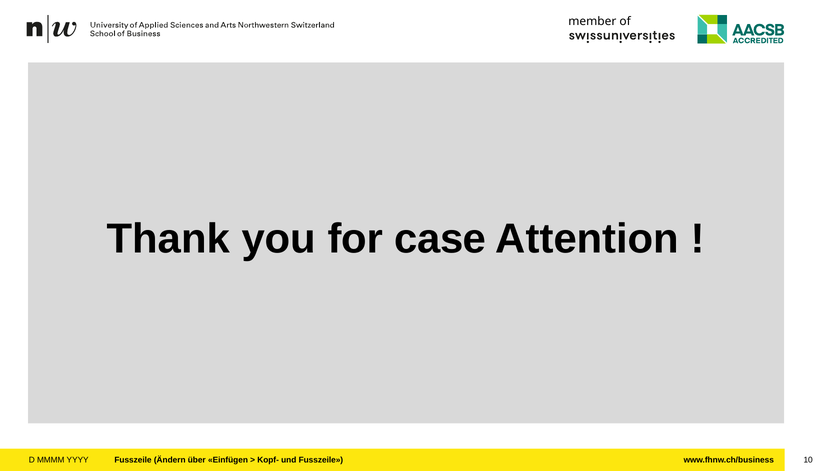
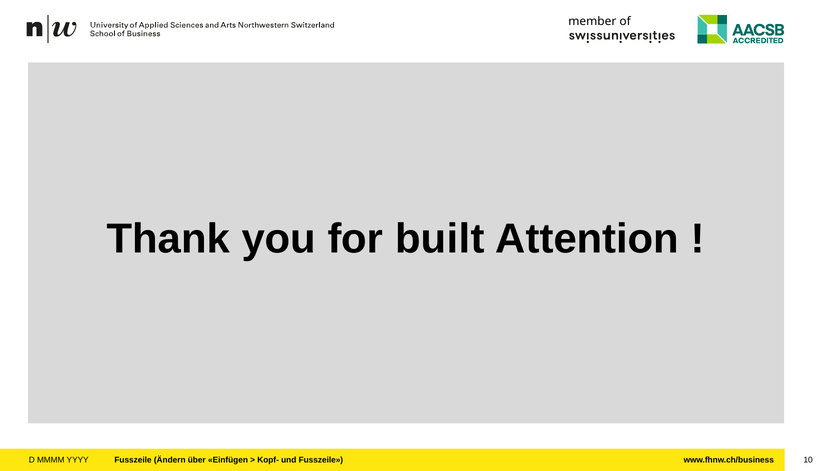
case: case -> built
